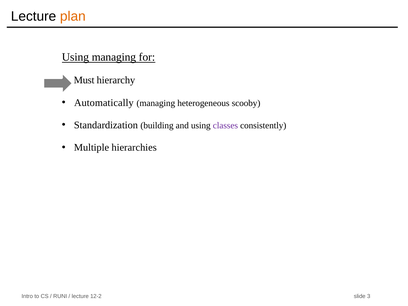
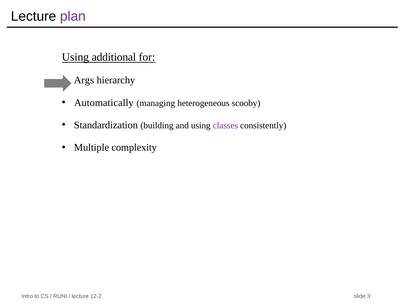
plan colour: orange -> purple
Using managing: managing -> additional
Must: Must -> Args
hierarchies: hierarchies -> complexity
